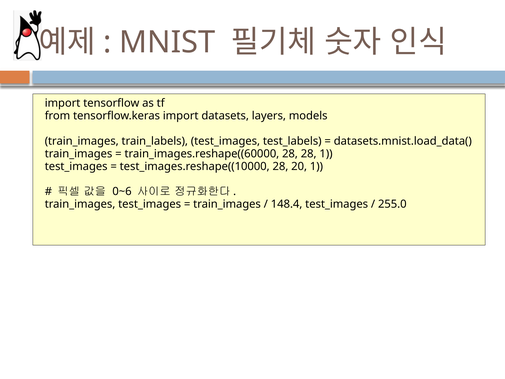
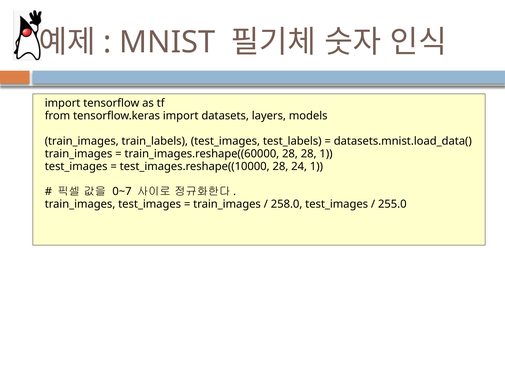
20: 20 -> 24
0~6: 0~6 -> 0~7
148.4: 148.4 -> 258.0
